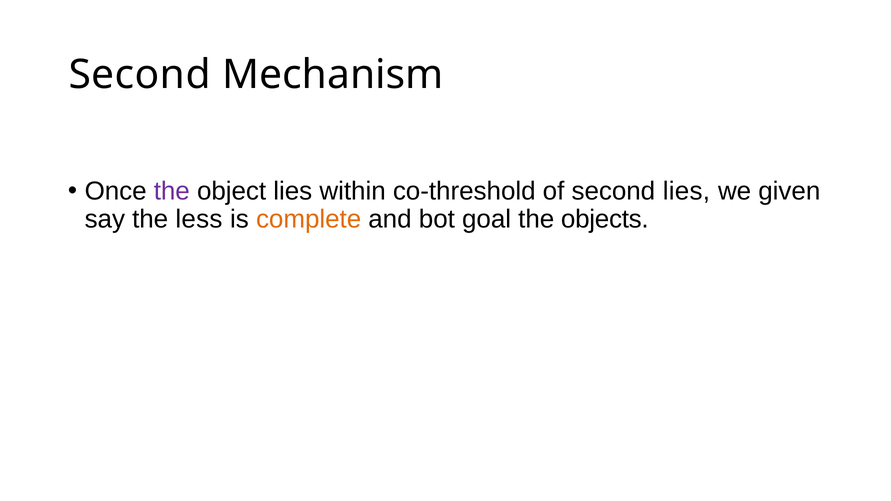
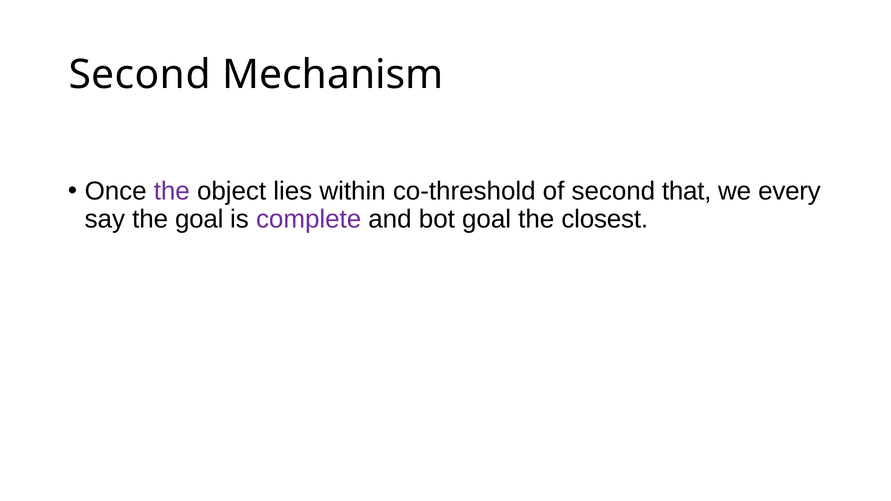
second lies: lies -> that
given: given -> every
the less: less -> goal
complete colour: orange -> purple
objects: objects -> closest
